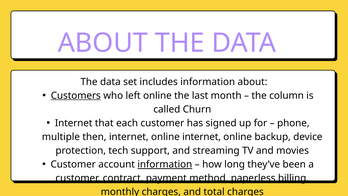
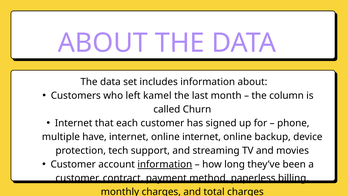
Customers at (76, 95) underline: present -> none
left online: online -> kamel
multiple then: then -> have
